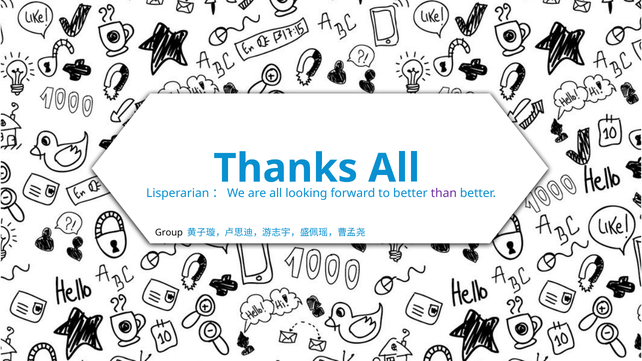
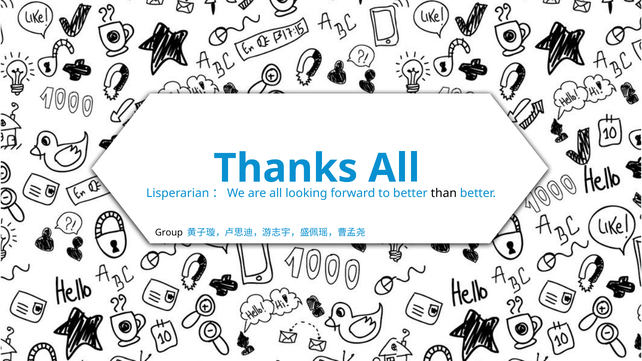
than colour: purple -> black
